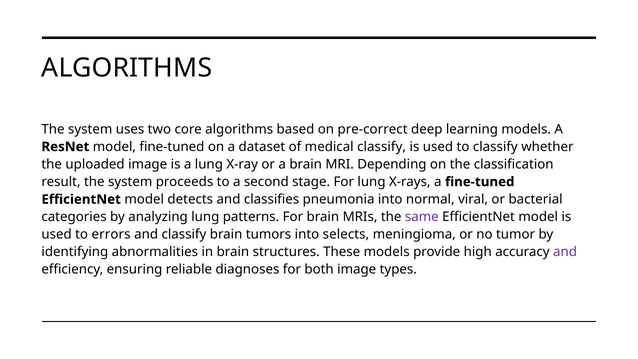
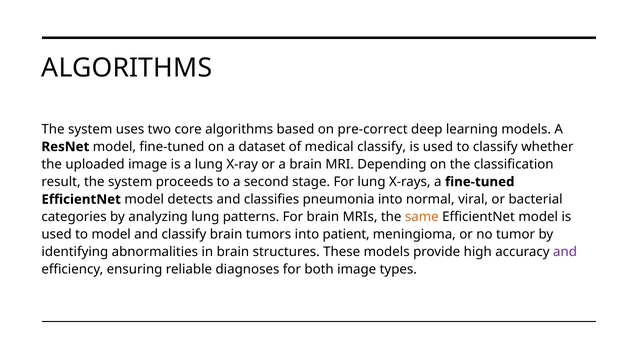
same colour: purple -> orange
to errors: errors -> model
selects: selects -> patient
